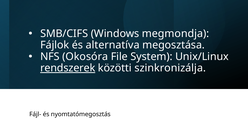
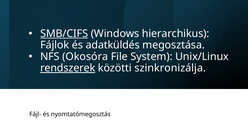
SMB/CIFS underline: none -> present
megmondja: megmondja -> hierarchikus
alternatíva: alternatíva -> adatküldés
